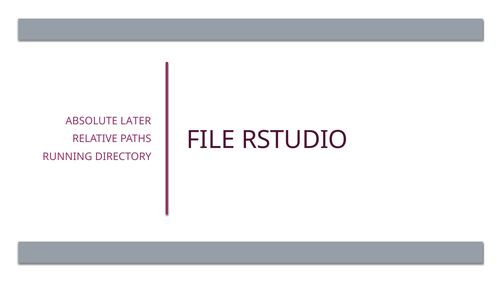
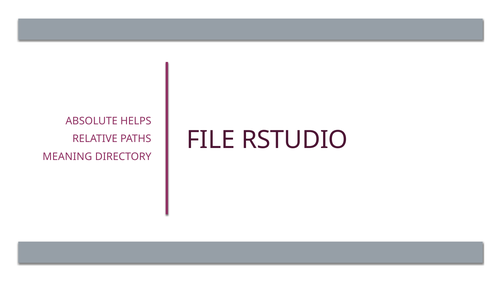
LATER: LATER -> HELPS
RUNNING: RUNNING -> MEANING
